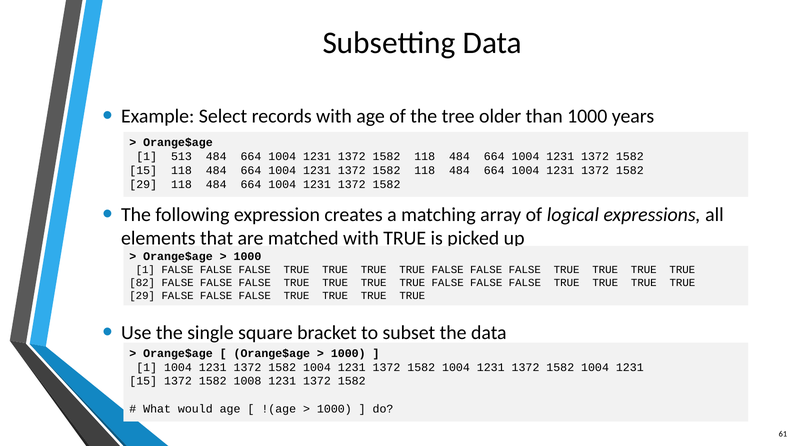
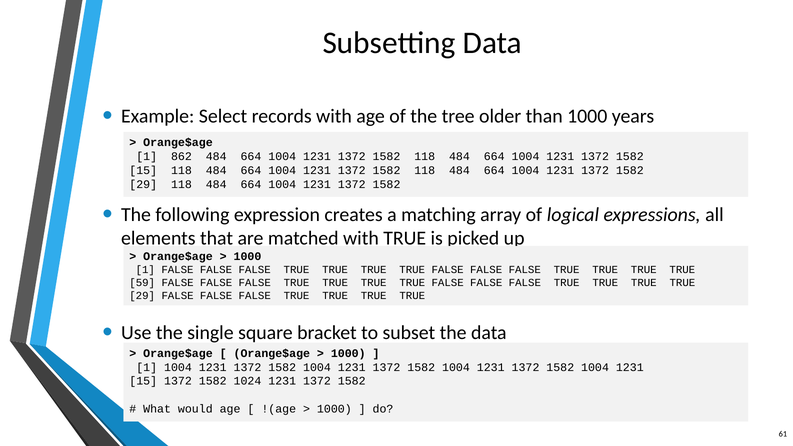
513: 513 -> 862
82: 82 -> 59
1008: 1008 -> 1024
